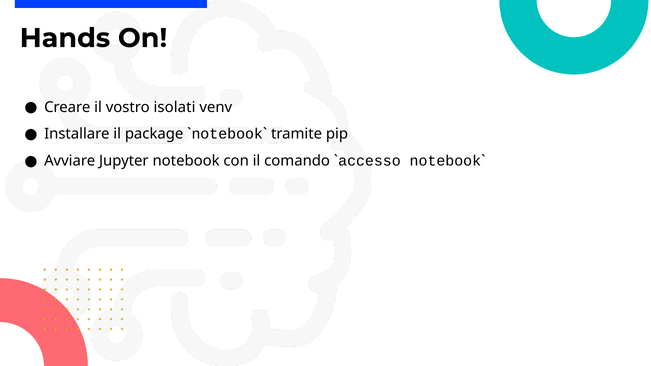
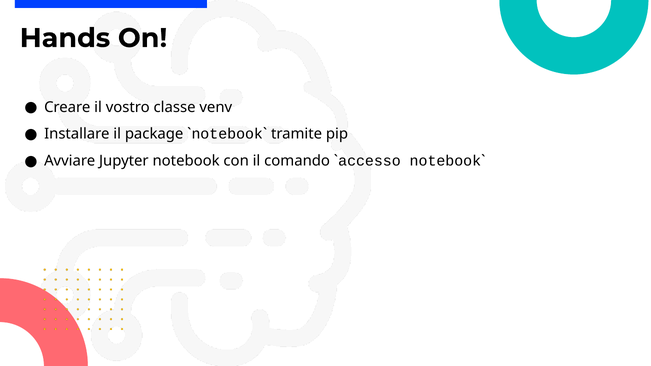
isolati: isolati -> classe
